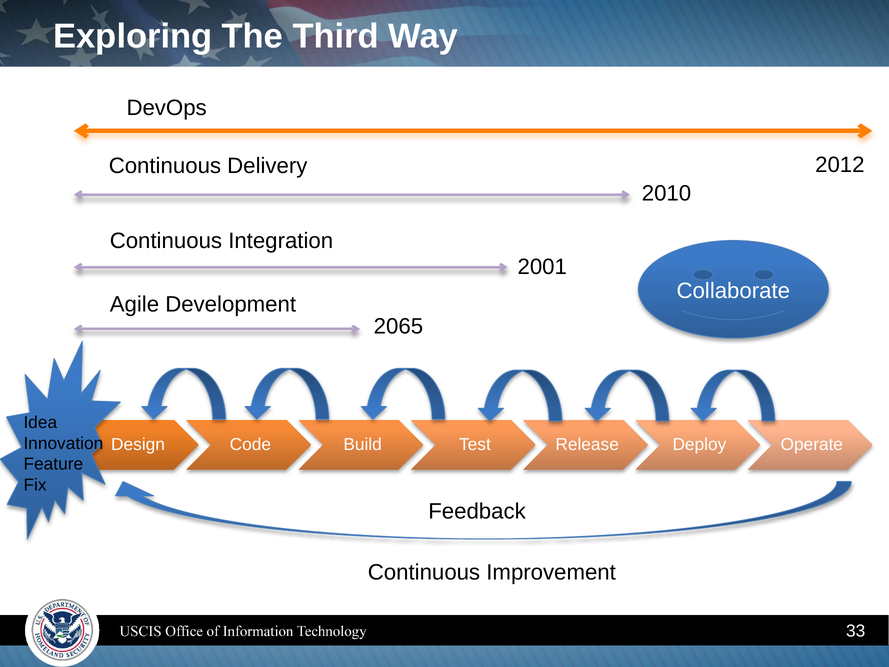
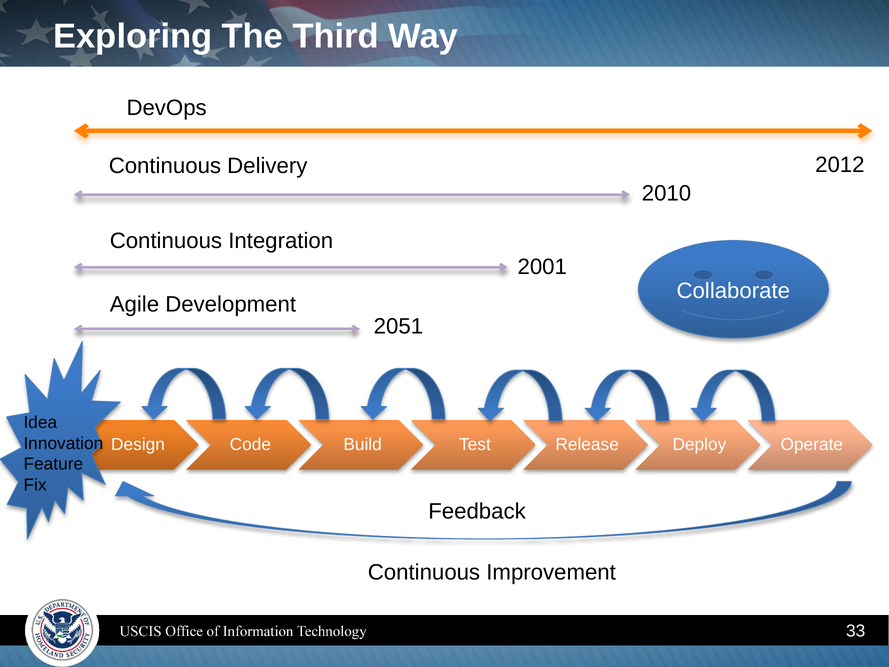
2065: 2065 -> 2051
